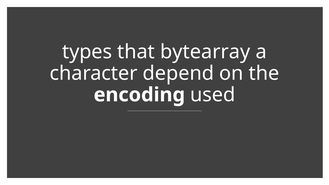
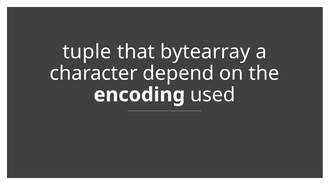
types: types -> tuple
